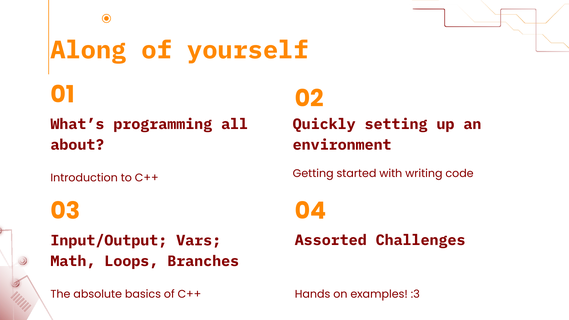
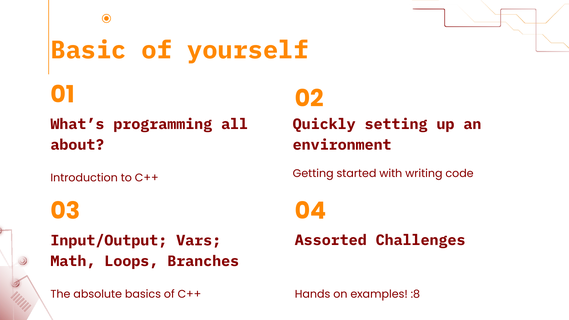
Along: Along -> Basic
:3: :3 -> :8
